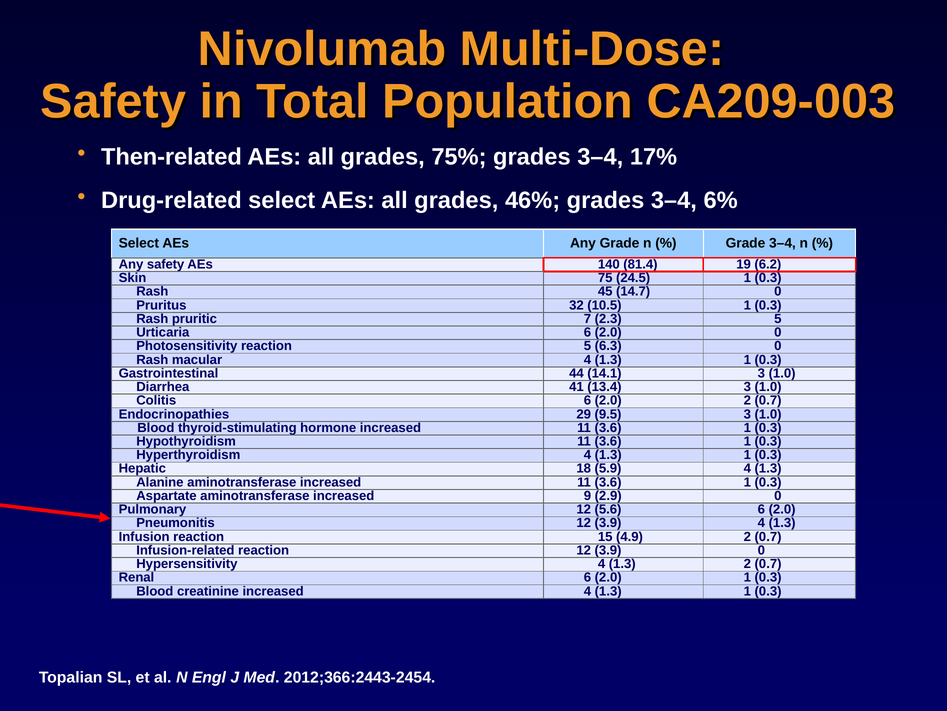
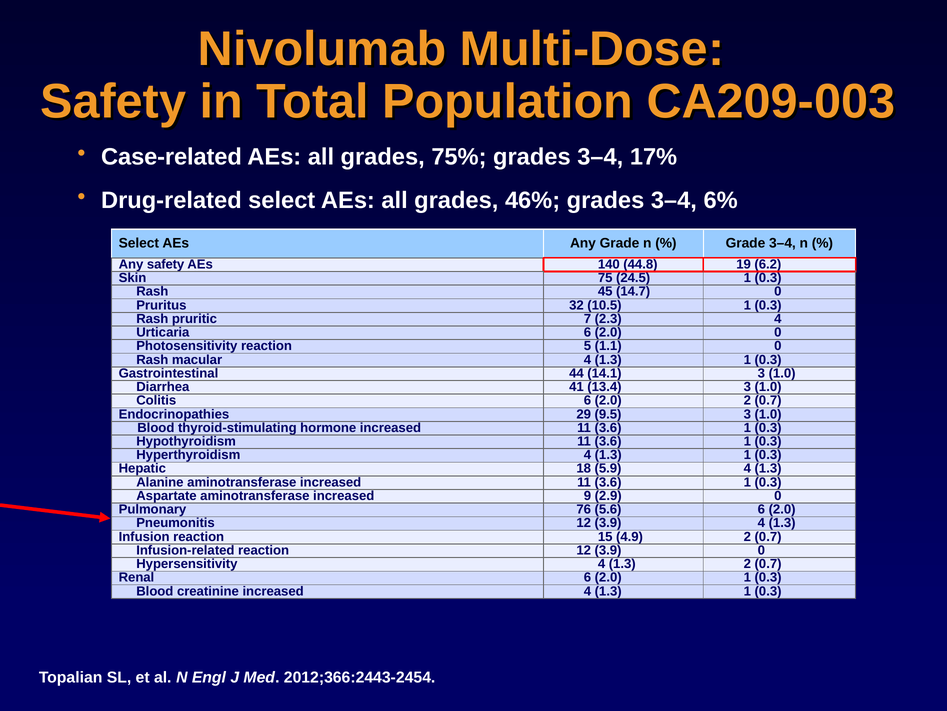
Then-related: Then-related -> Case-related
81.4: 81.4 -> 44.8
2.3 5: 5 -> 4
6.3: 6.3 -> 1.1
Pulmonary 12: 12 -> 76
